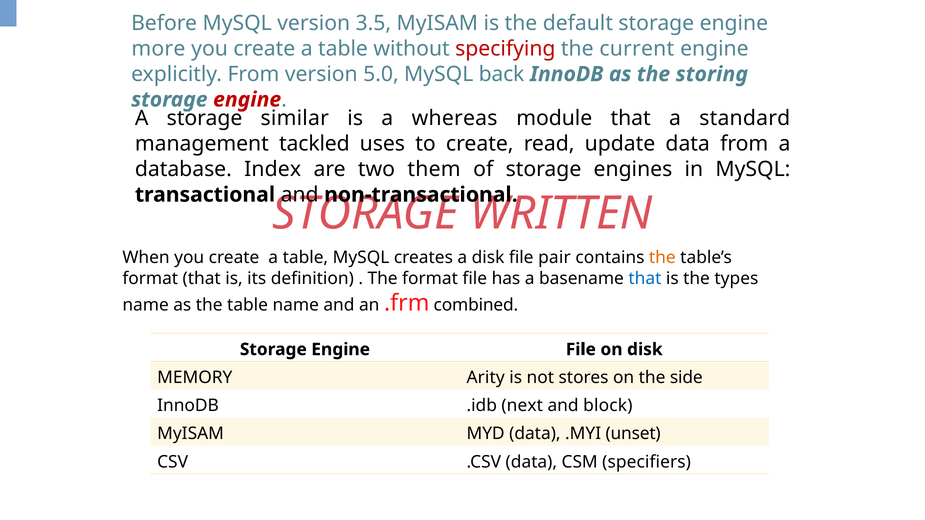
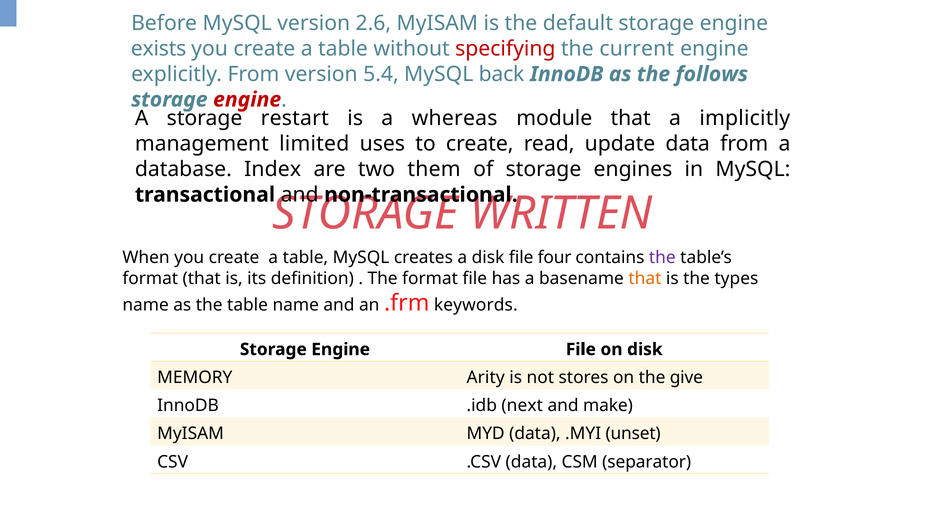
3.5: 3.5 -> 2.6
more: more -> exists
5.0: 5.0 -> 5.4
storing: storing -> follows
similar: similar -> restart
standard: standard -> implicitly
tackled: tackled -> limited
pair: pair -> four
the at (662, 258) colour: orange -> purple
that at (645, 279) colour: blue -> orange
combined: combined -> keywords
side: side -> give
block: block -> make
specifiers: specifiers -> separator
